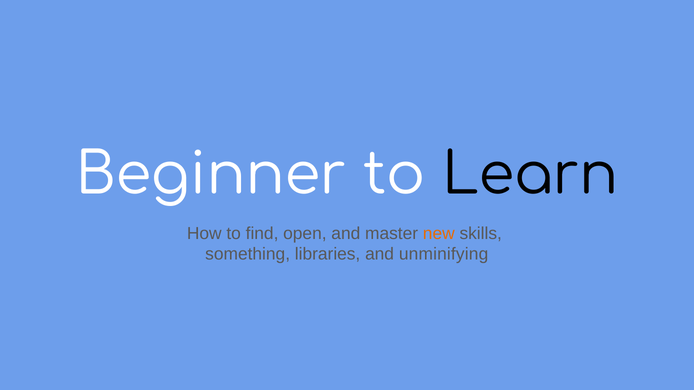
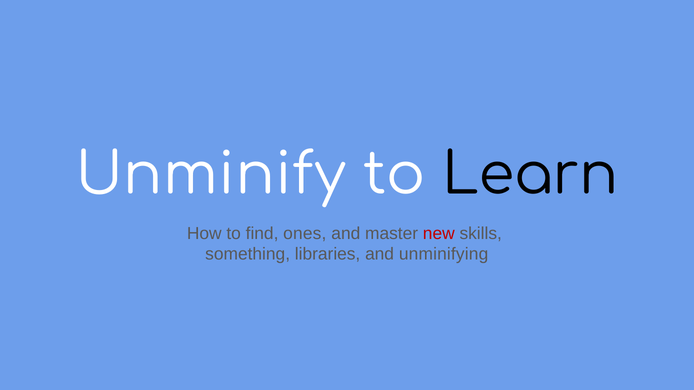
Beginner: Beginner -> Unminify
open: open -> ones
new colour: orange -> red
